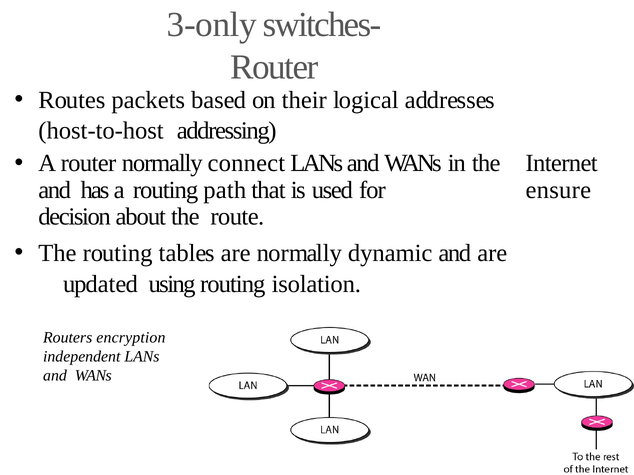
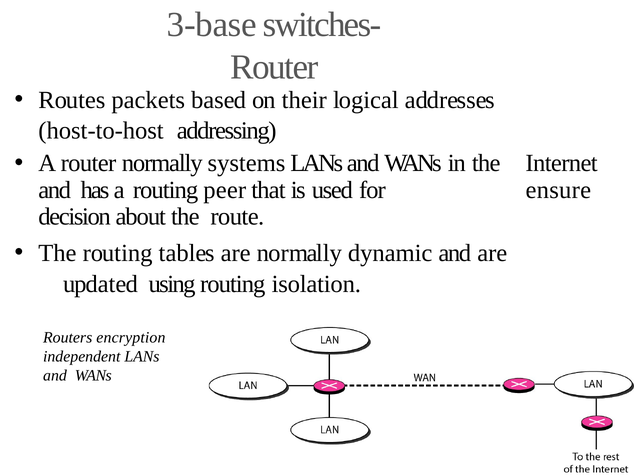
3-only: 3-only -> 3-base
connect: connect -> systems
path: path -> peer
